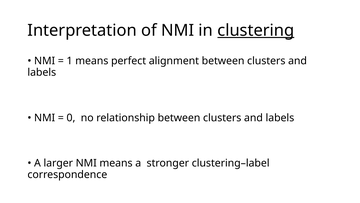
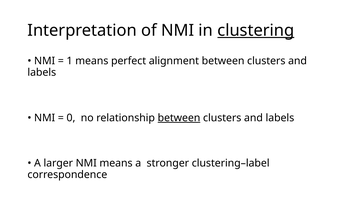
between at (179, 117) underline: none -> present
